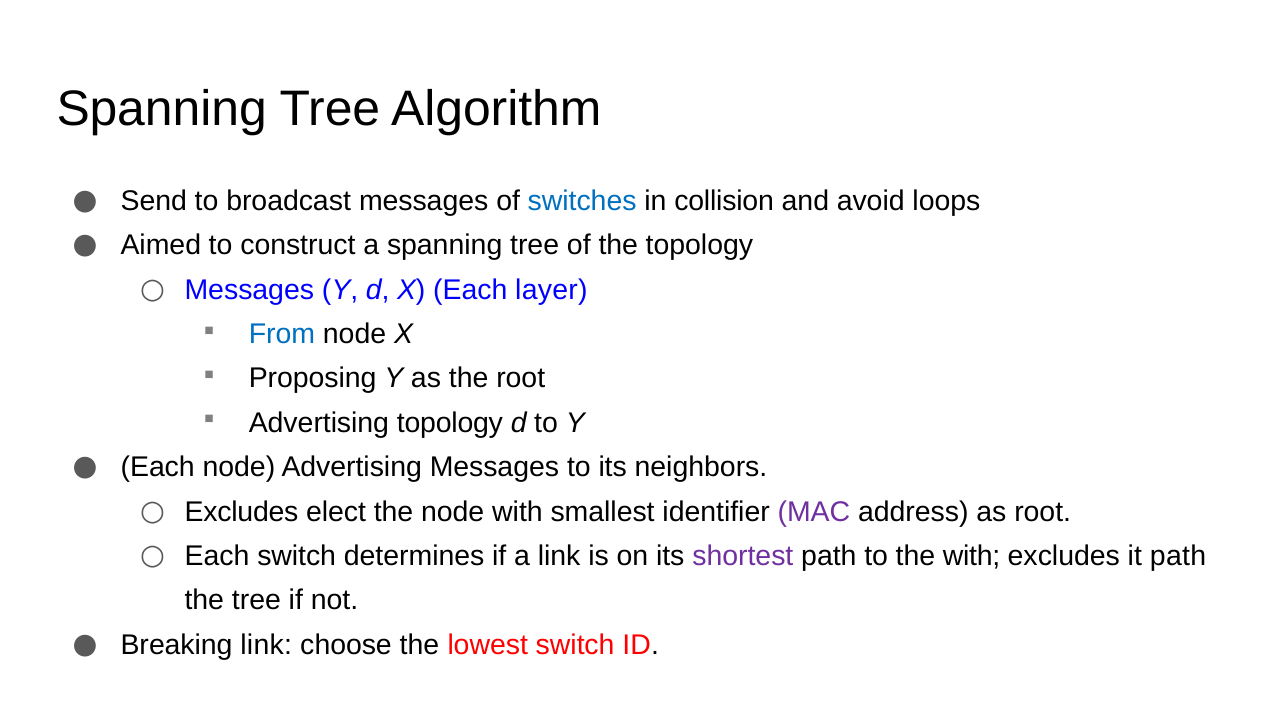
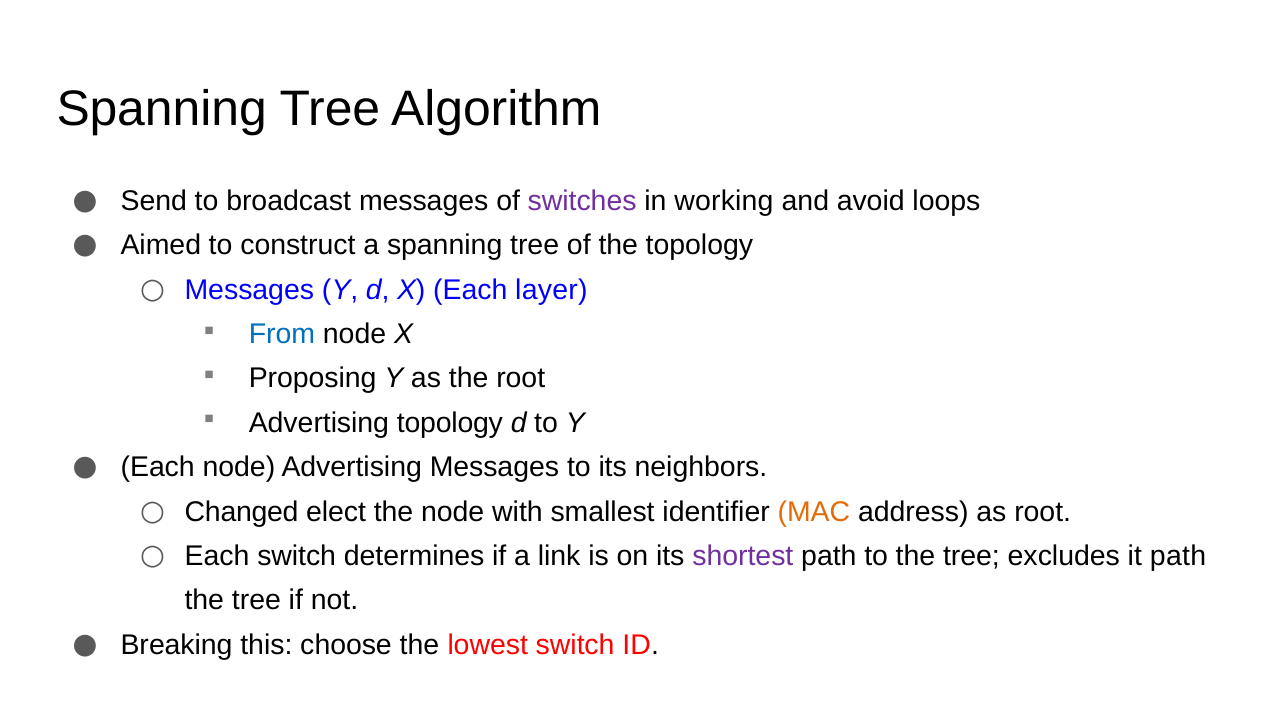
switches colour: blue -> purple
collision: collision -> working
Excludes at (242, 512): Excludes -> Changed
MAC colour: purple -> orange
to the with: with -> tree
Breaking link: link -> this
